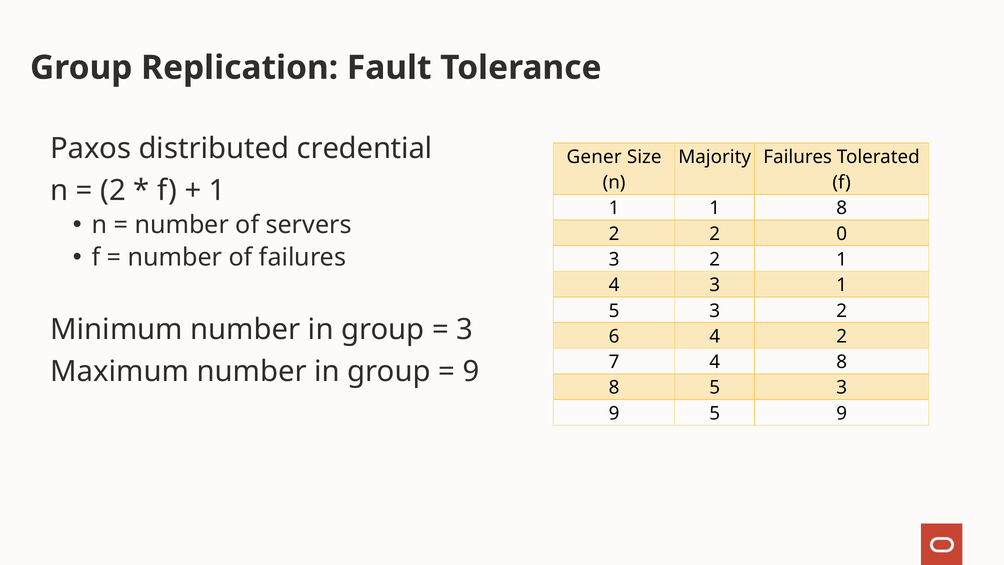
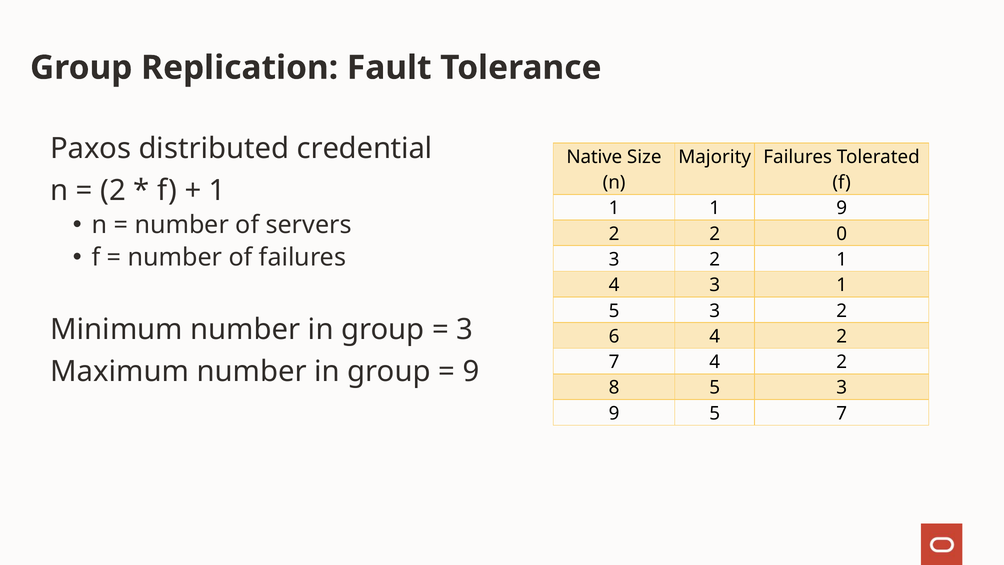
Gener: Gener -> Native
1 8: 8 -> 9
7 4 8: 8 -> 2
5 9: 9 -> 7
